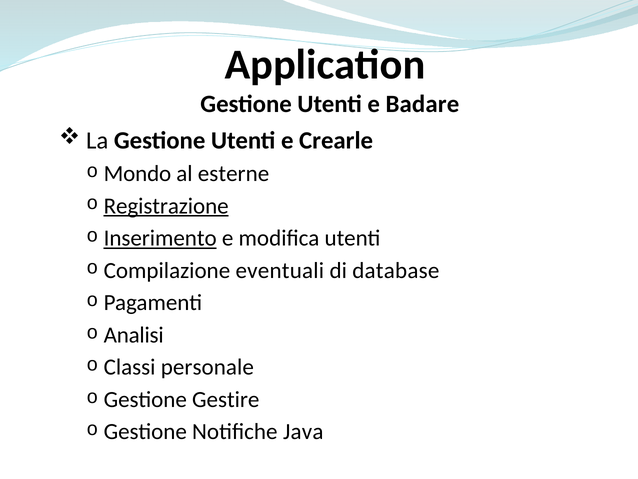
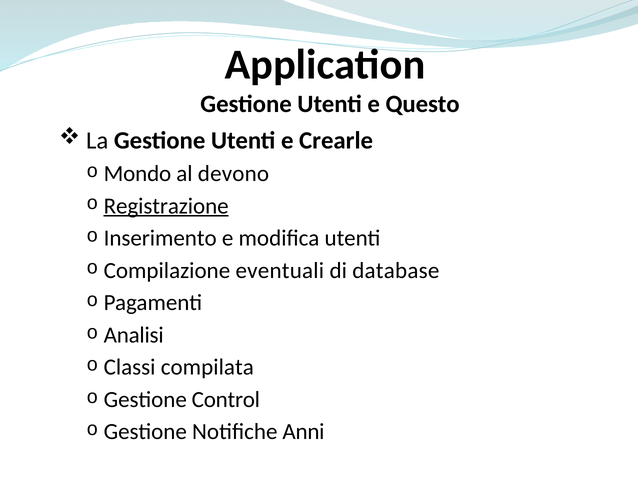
Badare: Badare -> Questo
esterne: esterne -> devono
Inserimento underline: present -> none
personale: personale -> compilata
Gestire: Gestire -> Control
Java: Java -> Anni
